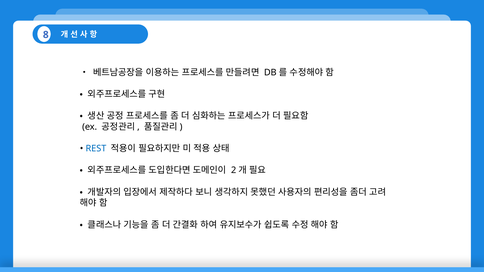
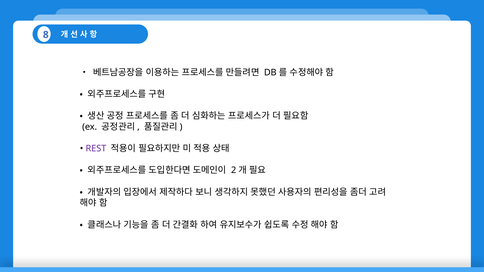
REST colour: blue -> purple
